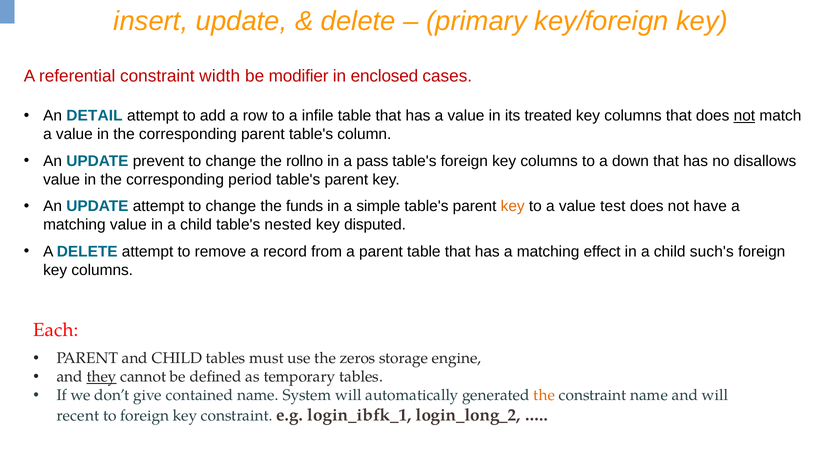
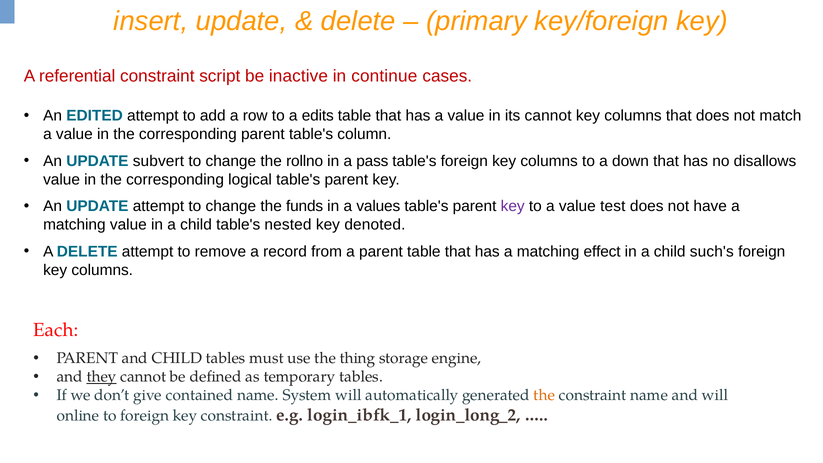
width: width -> script
modifier: modifier -> inactive
enclosed: enclosed -> continue
DETAIL: DETAIL -> EDITED
infile: infile -> edits
its treated: treated -> cannot
not at (744, 116) underline: present -> none
prevent: prevent -> subvert
period: period -> logical
simple: simple -> values
key at (513, 206) colour: orange -> purple
disputed: disputed -> denoted
zeros: zeros -> thing
recent: recent -> online
